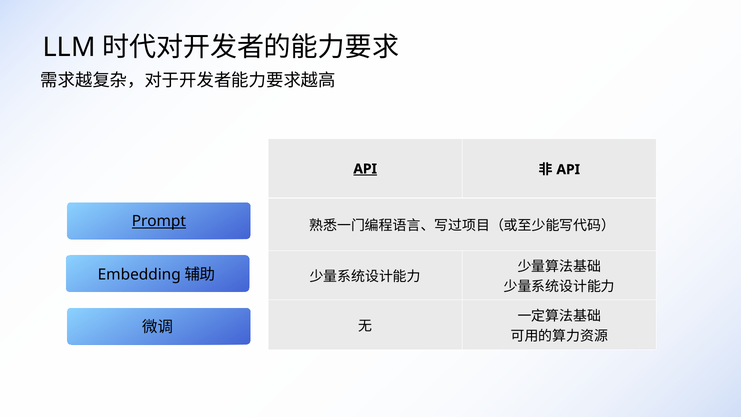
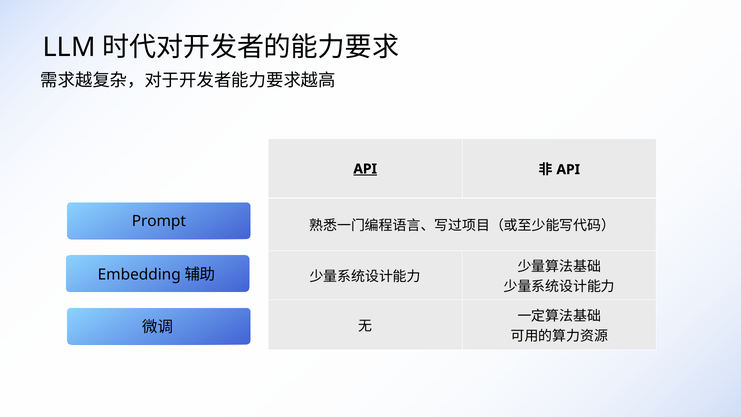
Prompt underline: present -> none
